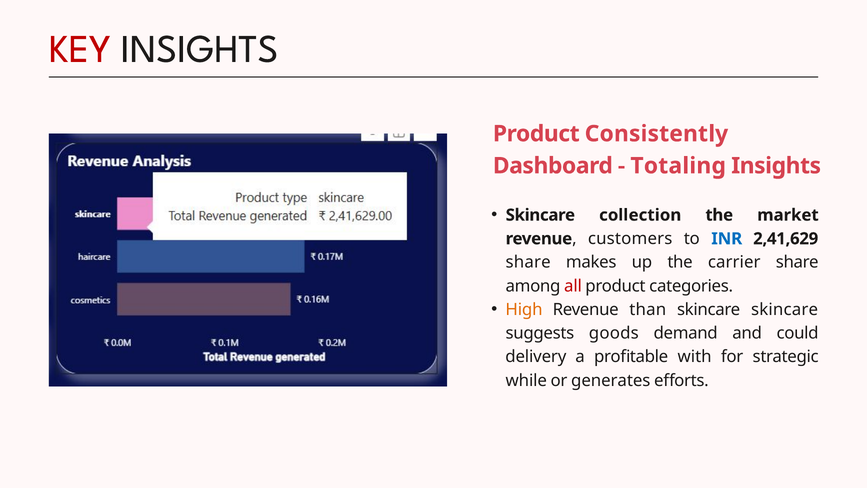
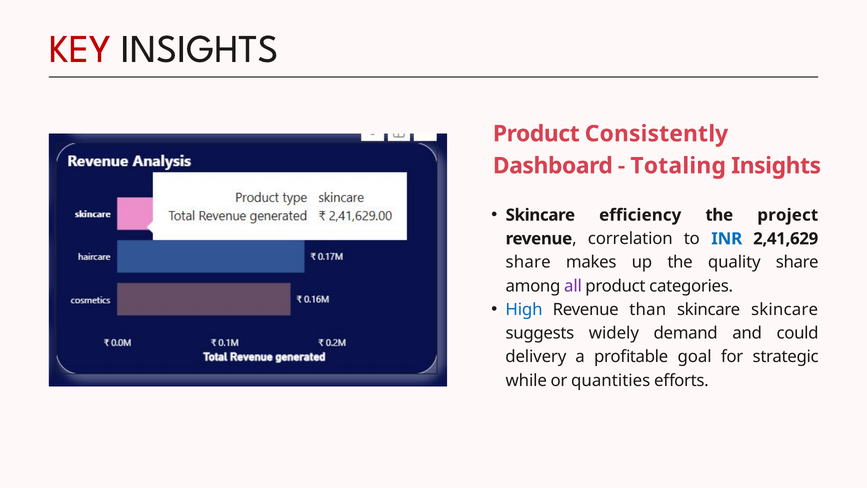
collection: collection -> efficiency
market: market -> project
customers: customers -> correlation
carrier: carrier -> quality
all colour: red -> purple
High colour: orange -> blue
goods: goods -> widely
with: with -> goal
generates: generates -> quantities
